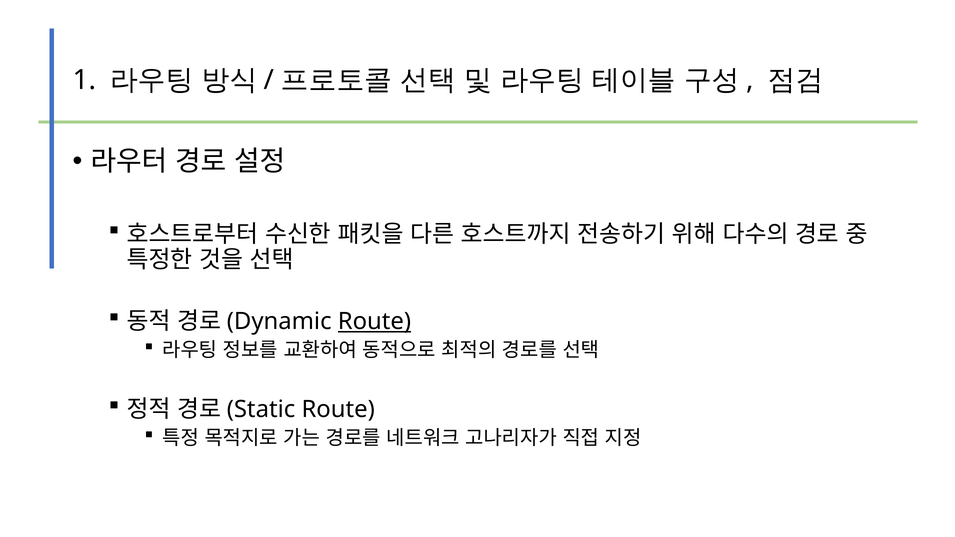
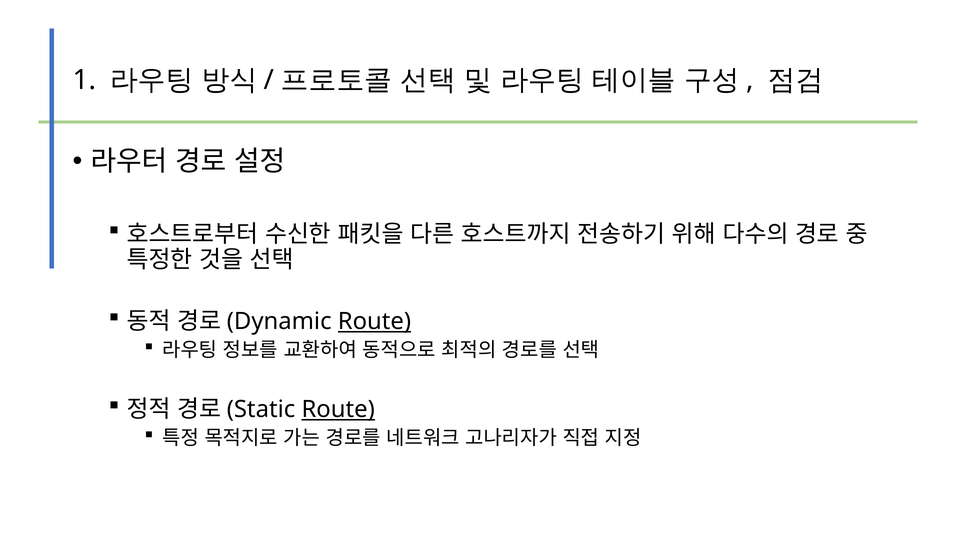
Route at (338, 410) underline: none -> present
